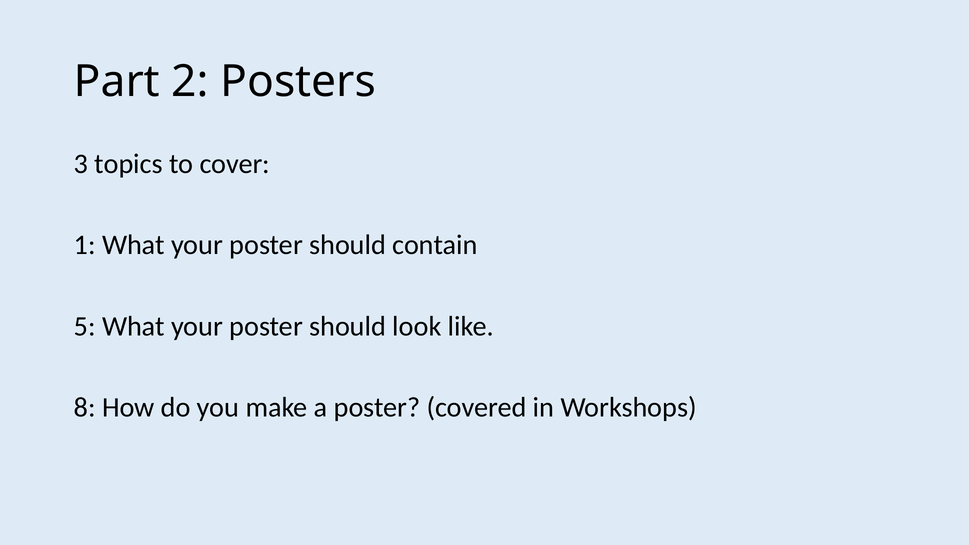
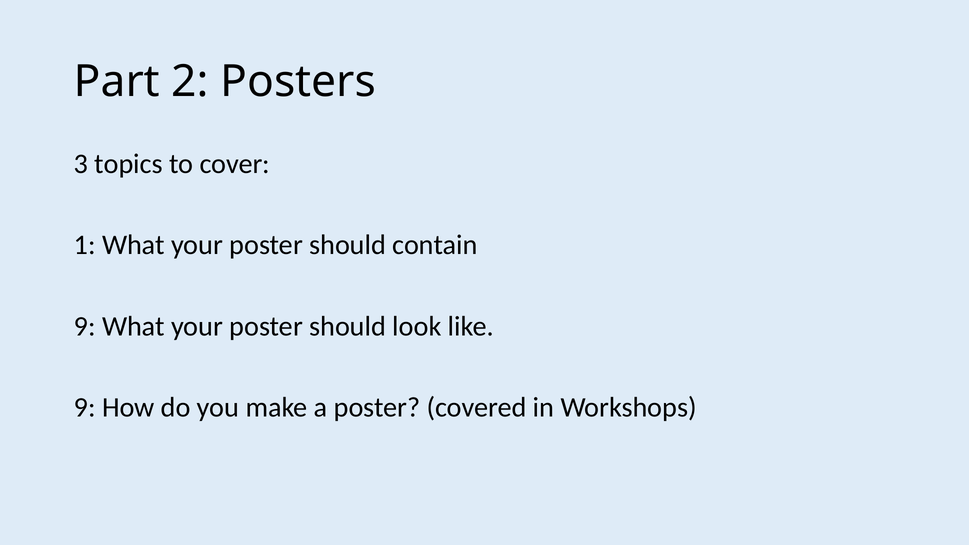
5 at (85, 326): 5 -> 9
8 at (85, 408): 8 -> 9
